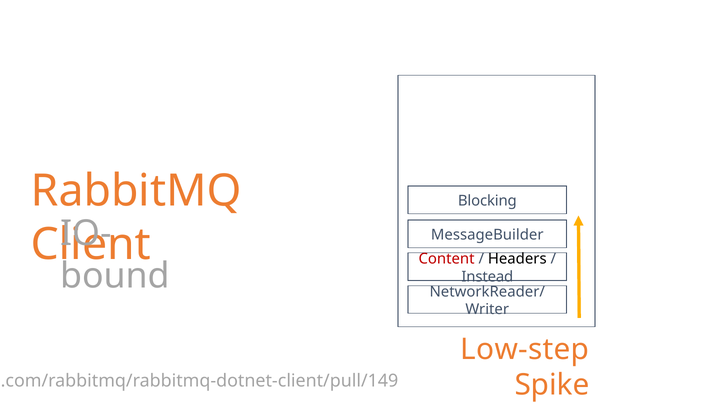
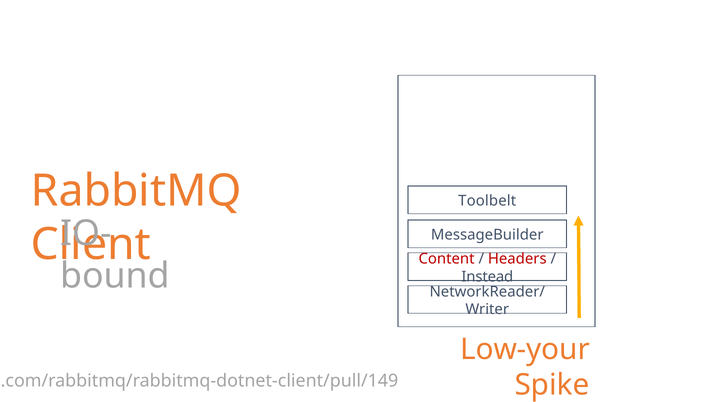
Blocking: Blocking -> Toolbelt
Headers colour: black -> red
Low-step: Low-step -> Low-your
